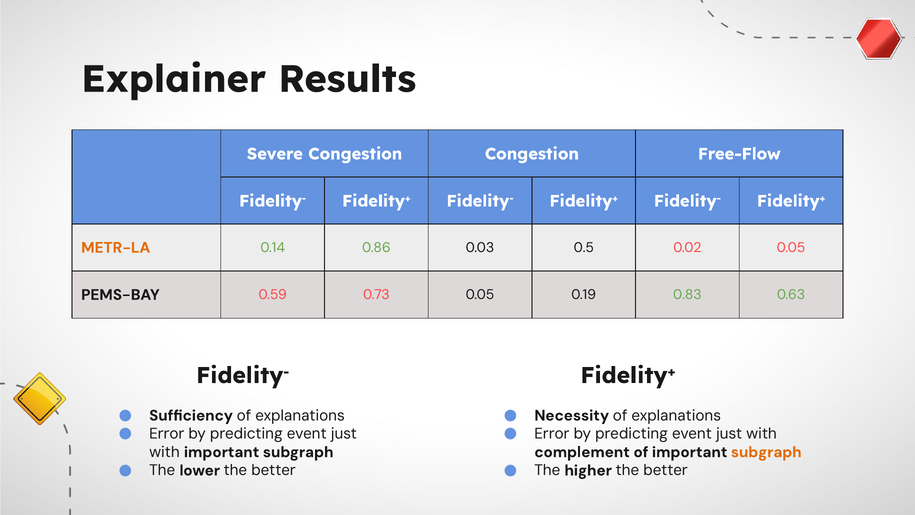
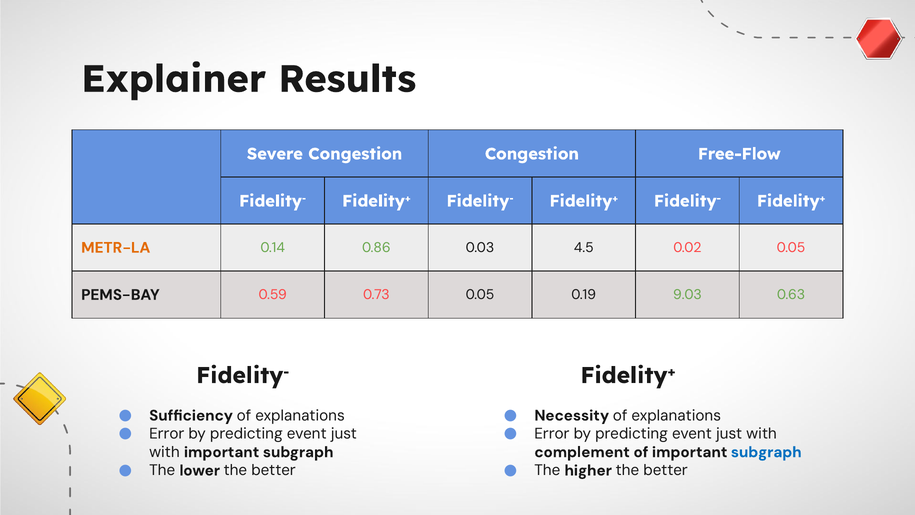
0.5: 0.5 -> 4.5
0.83: 0.83 -> 9.03
subgraph at (766, 452) colour: orange -> blue
